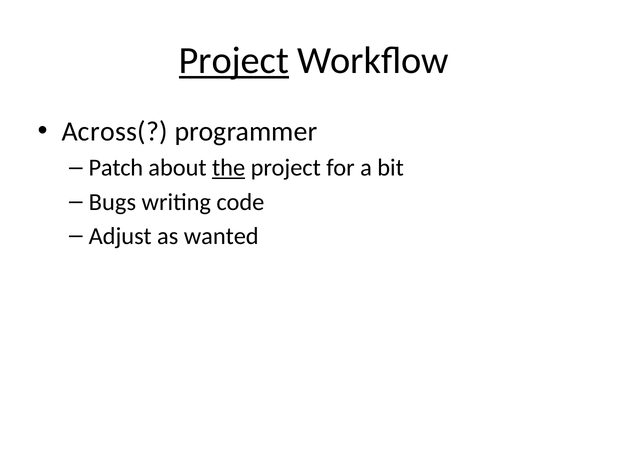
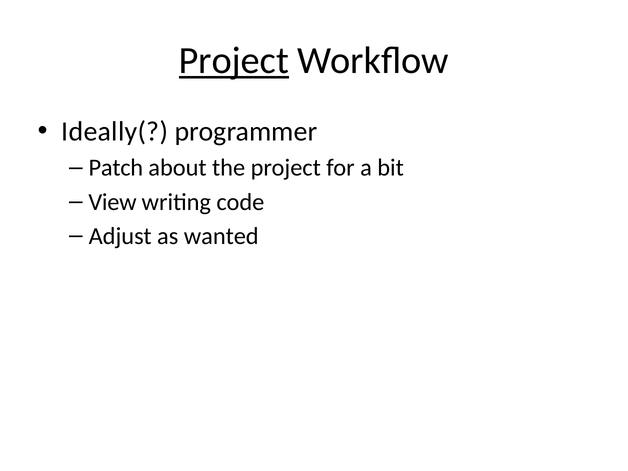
Across(: Across( -> Ideally(
the underline: present -> none
Bugs: Bugs -> View
